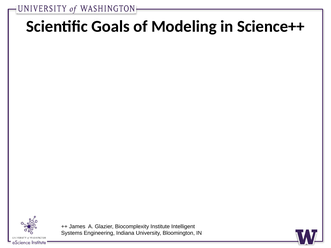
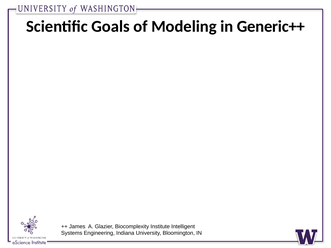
Science++: Science++ -> Generic++
